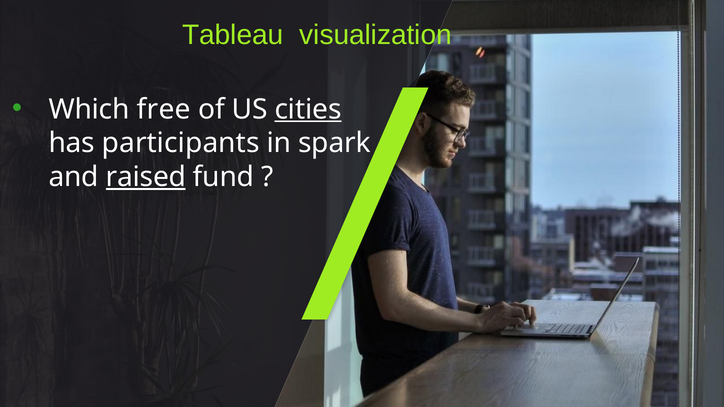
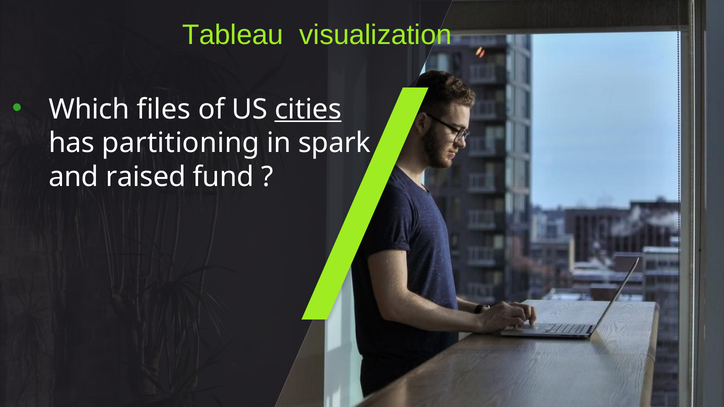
free: free -> files
participants: participants -> partitioning
raised underline: present -> none
